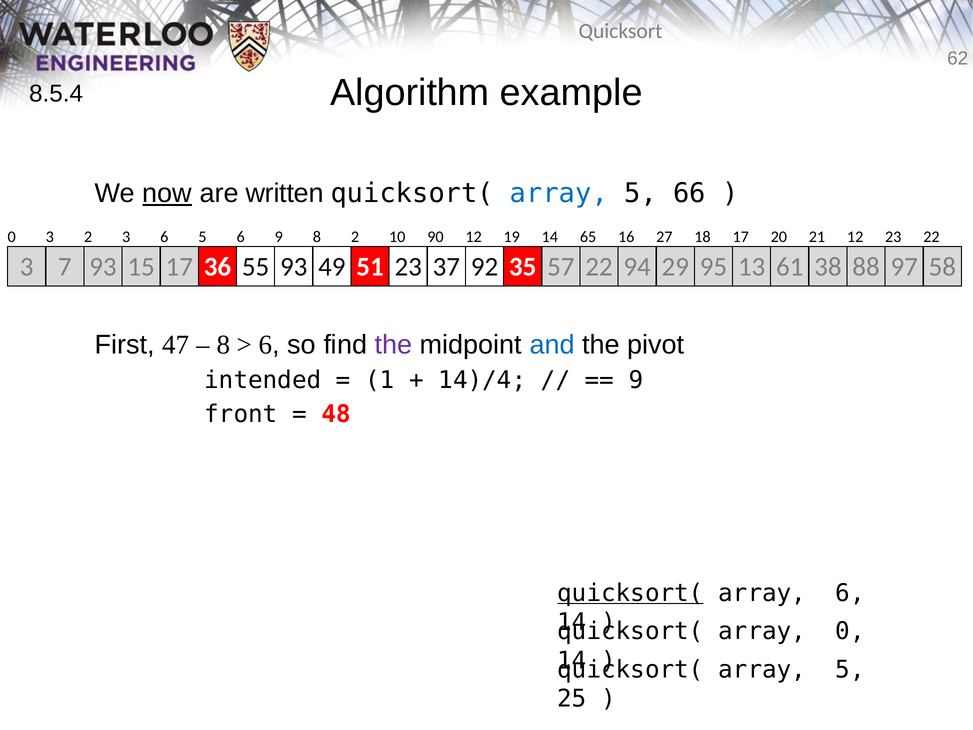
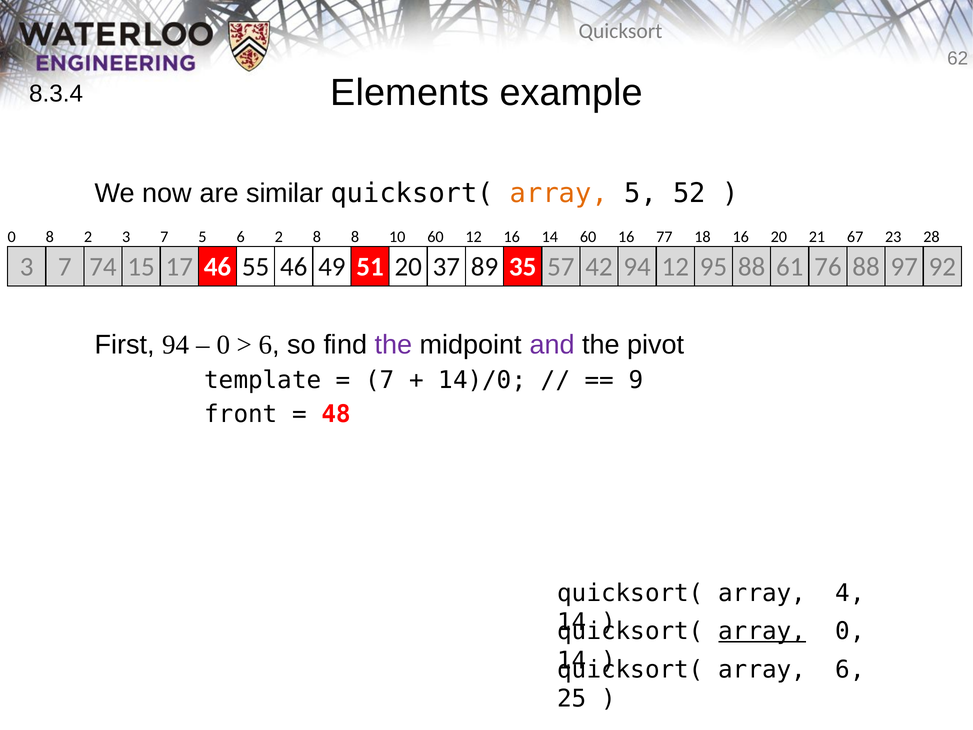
Algorithm: Algorithm -> Elements
8.5.4: 8.5.4 -> 8.3.4
now underline: present -> none
written: written -> similar
array at (559, 193) colour: blue -> orange
66: 66 -> 52
0 3: 3 -> 8
2 3 6: 6 -> 7
6 9: 9 -> 2
8 2: 2 -> 8
10 90: 90 -> 60
12 19: 19 -> 16
14 65: 65 -> 60
27: 27 -> 77
18 17: 17 -> 16
21 12: 12 -> 67
23 22: 22 -> 28
7 93: 93 -> 74
17 36: 36 -> 46
55 93: 93 -> 46
51 23: 23 -> 20
92: 92 -> 89
57 22: 22 -> 42
94 29: 29 -> 12
95 13: 13 -> 88
38: 38 -> 76
58: 58 -> 92
First 47: 47 -> 94
8 at (223, 345): 8 -> 0
and colour: blue -> purple
intended: intended -> template
1 at (380, 380): 1 -> 7
14)/4: 14)/4 -> 14)/0
quicksort( at (630, 593) underline: present -> none
array 6: 6 -> 4
array at (762, 631) underline: none -> present
5 at (850, 669): 5 -> 6
